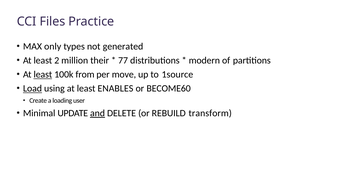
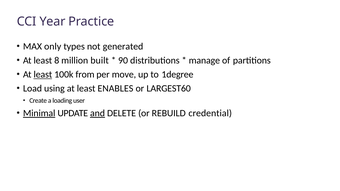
Files: Files -> Year
2: 2 -> 8
their: their -> built
77: 77 -> 90
modern: modern -> manage
1source: 1source -> 1degree
Load underline: present -> none
BECOME60: BECOME60 -> LARGEST60
Minimal underline: none -> present
transform: transform -> credential
